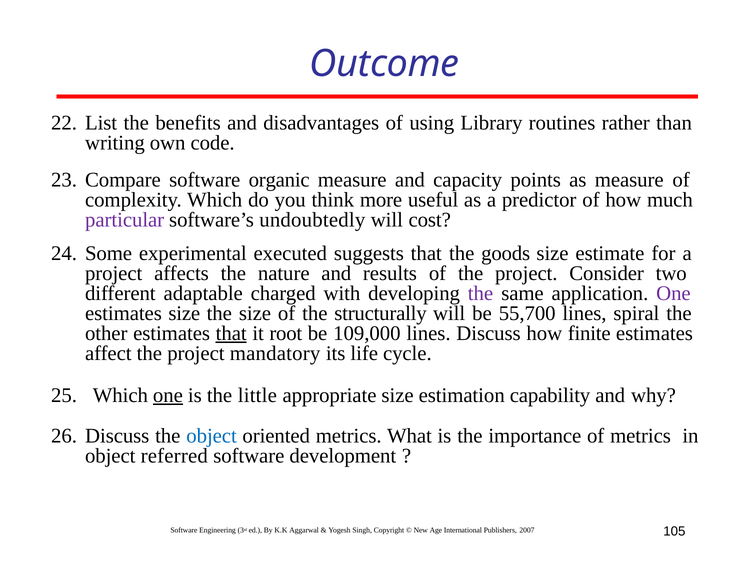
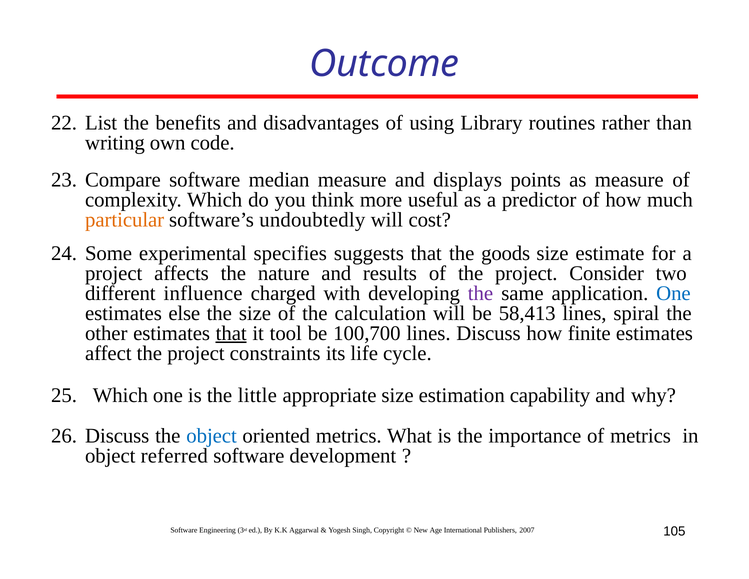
organic: organic -> median
capacity: capacity -> displays
particular colour: purple -> orange
executed: executed -> specifies
adaptable: adaptable -> influence
One at (673, 293) colour: purple -> blue
estimates size: size -> else
structurally: structurally -> calculation
55,700: 55,700 -> 58,413
root: root -> tool
109,000: 109,000 -> 100,700
mandatory: mandatory -> constraints
one at (168, 395) underline: present -> none
